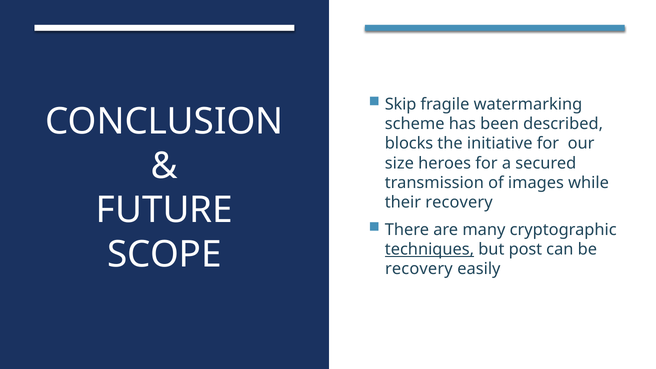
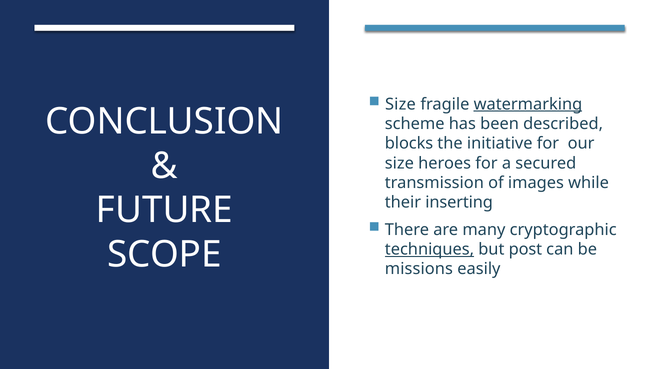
Skip at (401, 104): Skip -> Size
watermarking underline: none -> present
their recovery: recovery -> inserting
recovery at (419, 269): recovery -> missions
